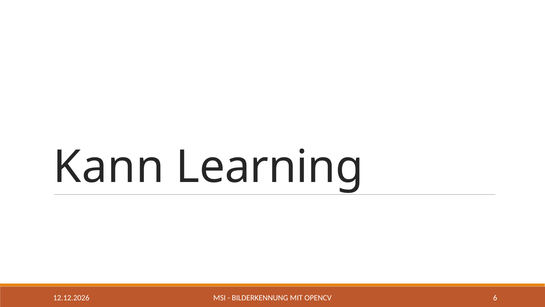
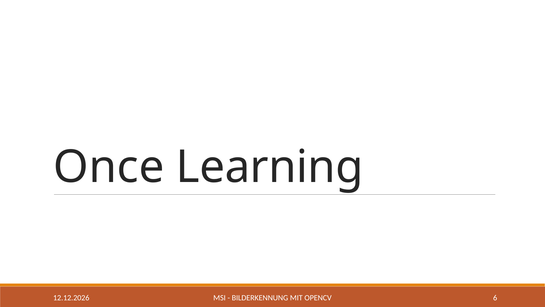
Kann: Kann -> Once
